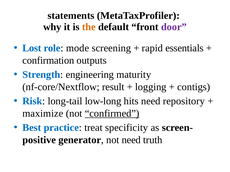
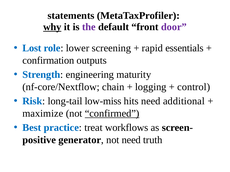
why underline: none -> present
the colour: orange -> purple
mode: mode -> lower
result: result -> chain
contigs: contigs -> control
low-long: low-long -> low-miss
repository: repository -> additional
specificity: specificity -> workflows
